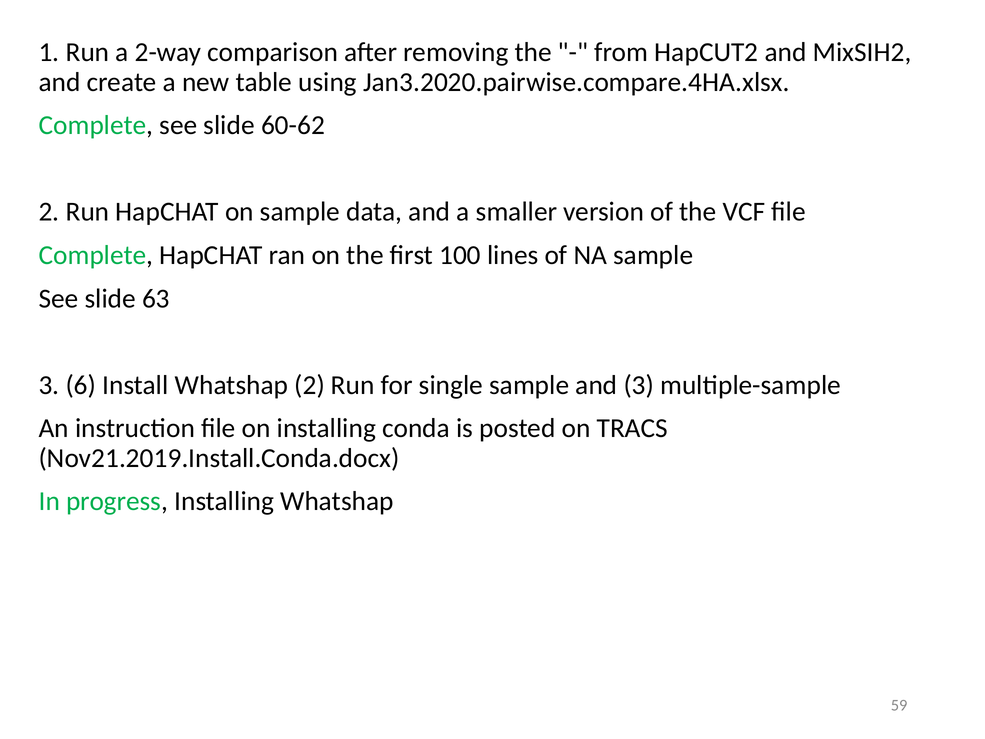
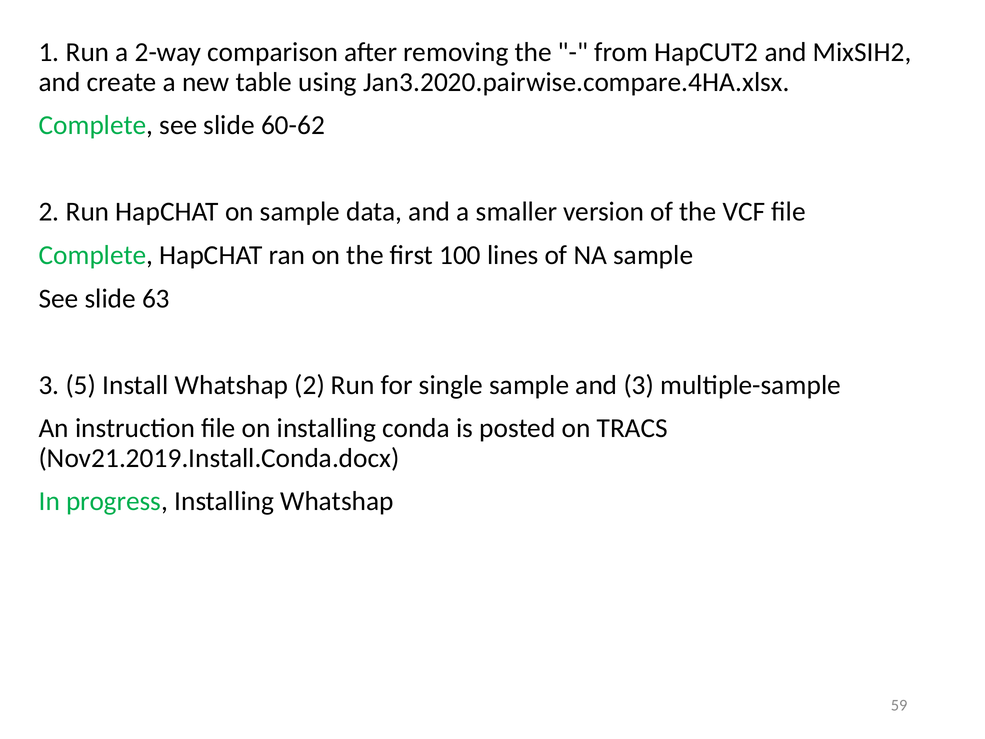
6: 6 -> 5
